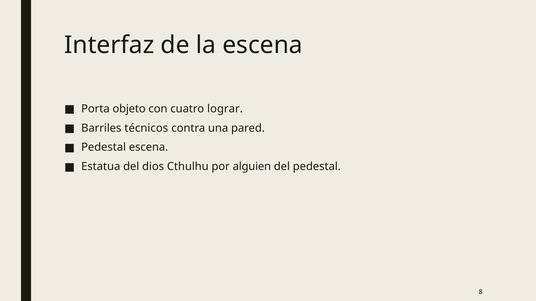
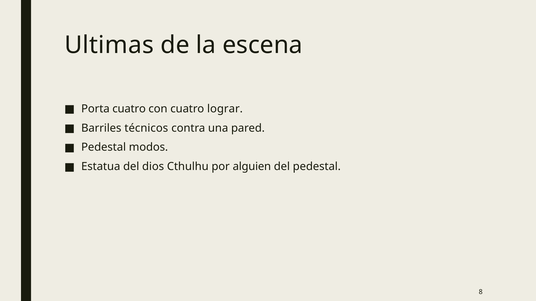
Interfaz: Interfaz -> Ultimas
Porta objeto: objeto -> cuatro
Pedestal escena: escena -> modos
